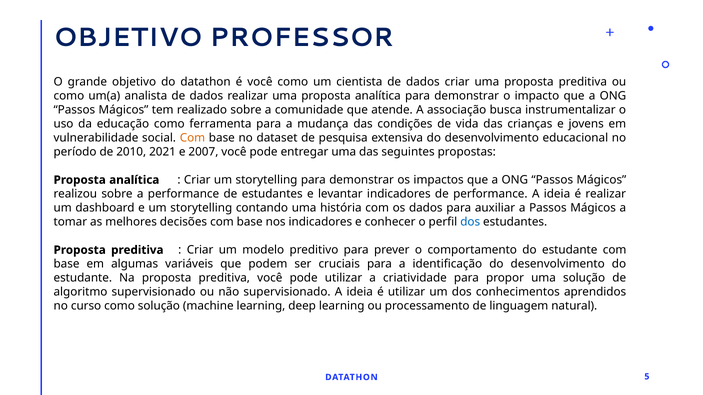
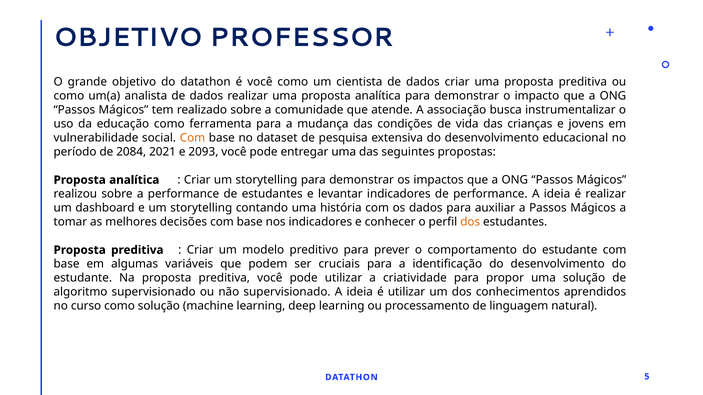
2010: 2010 -> 2084
2007: 2007 -> 2093
dos at (470, 222) colour: blue -> orange
